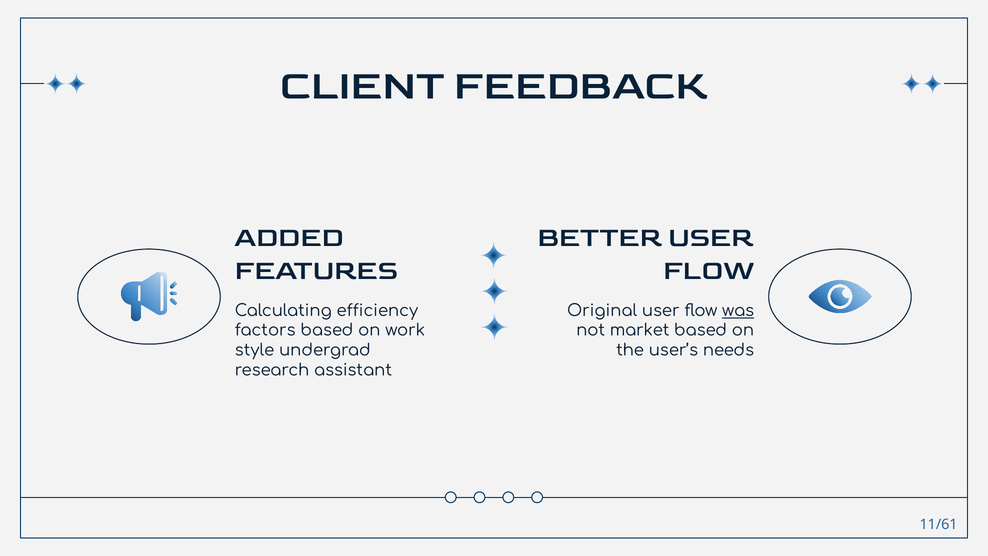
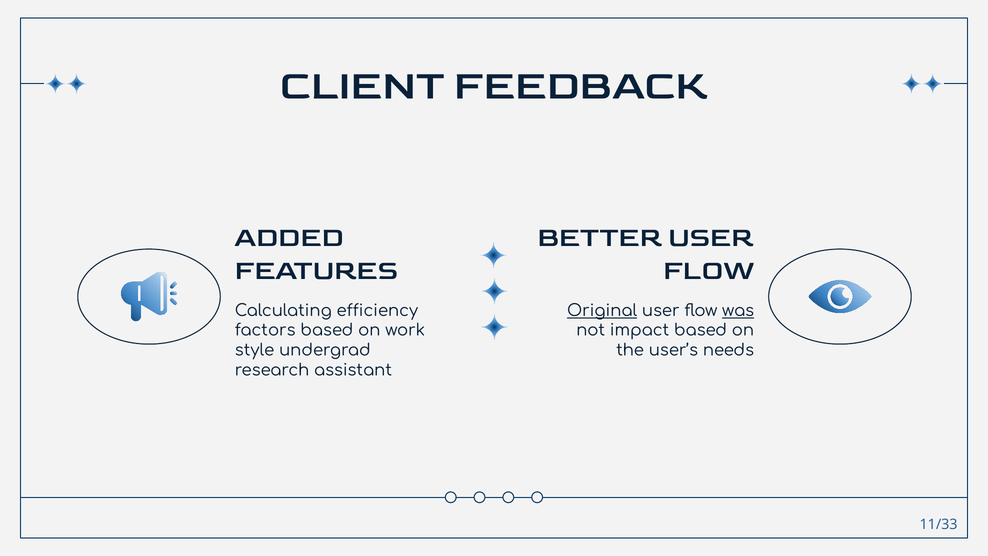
Original underline: none -> present
market: market -> impact
11/61: 11/61 -> 11/33
